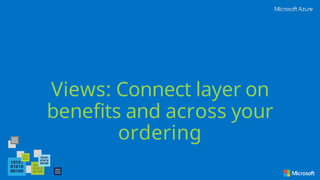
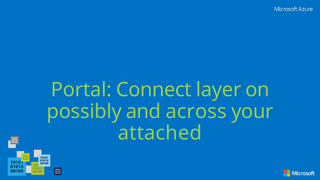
Views: Views -> Portal
benefits: benefits -> possibly
ordering: ordering -> attached
